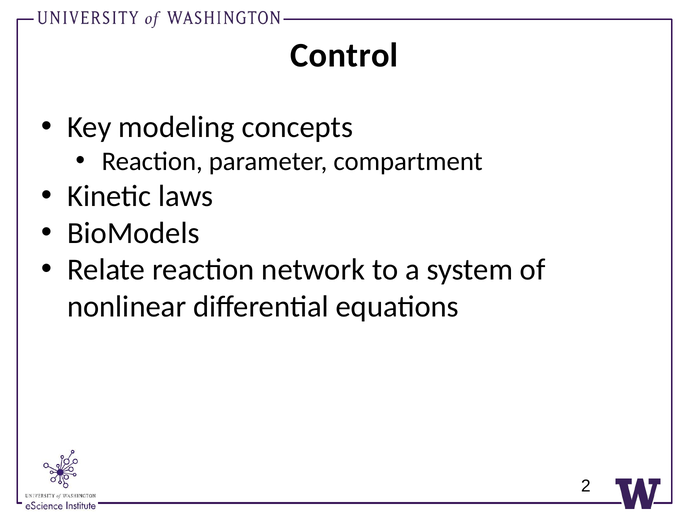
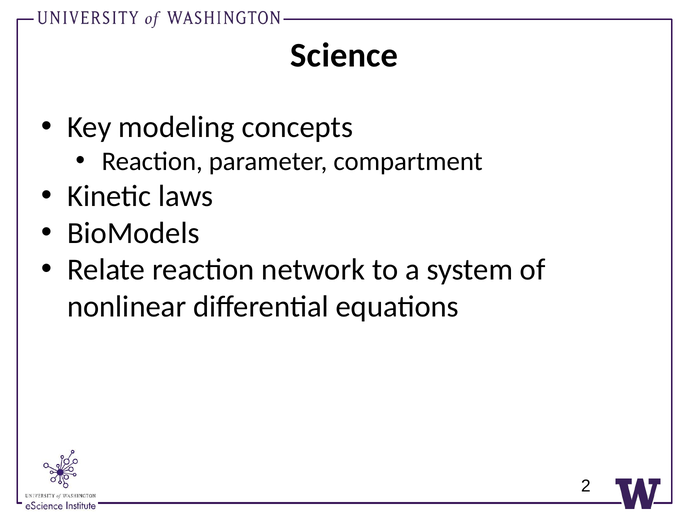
Control: Control -> Science
